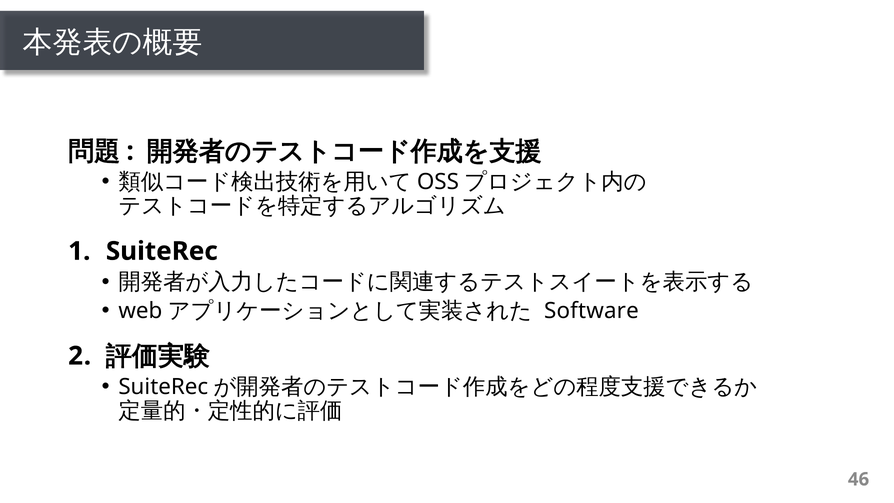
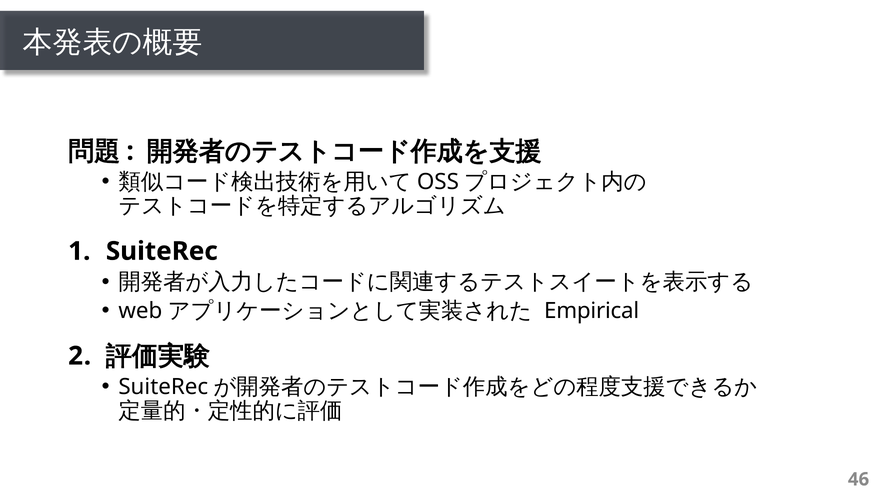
Software: Software -> Empirical
